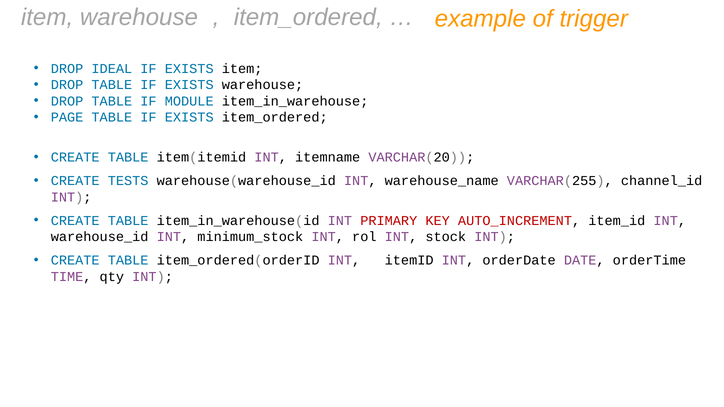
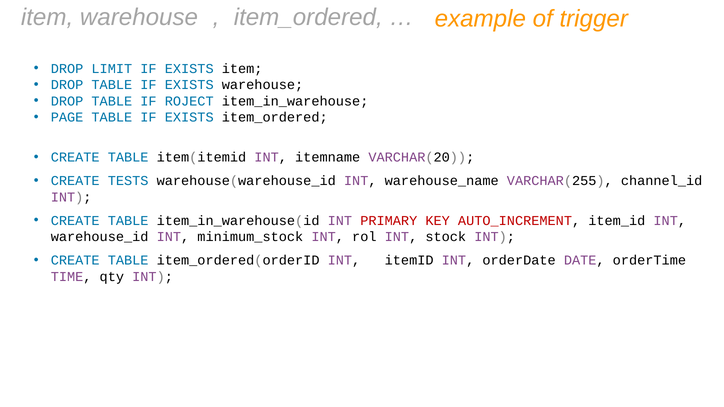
IDEAL: IDEAL -> LIMIT
MODULE: MODULE -> ROJECT
